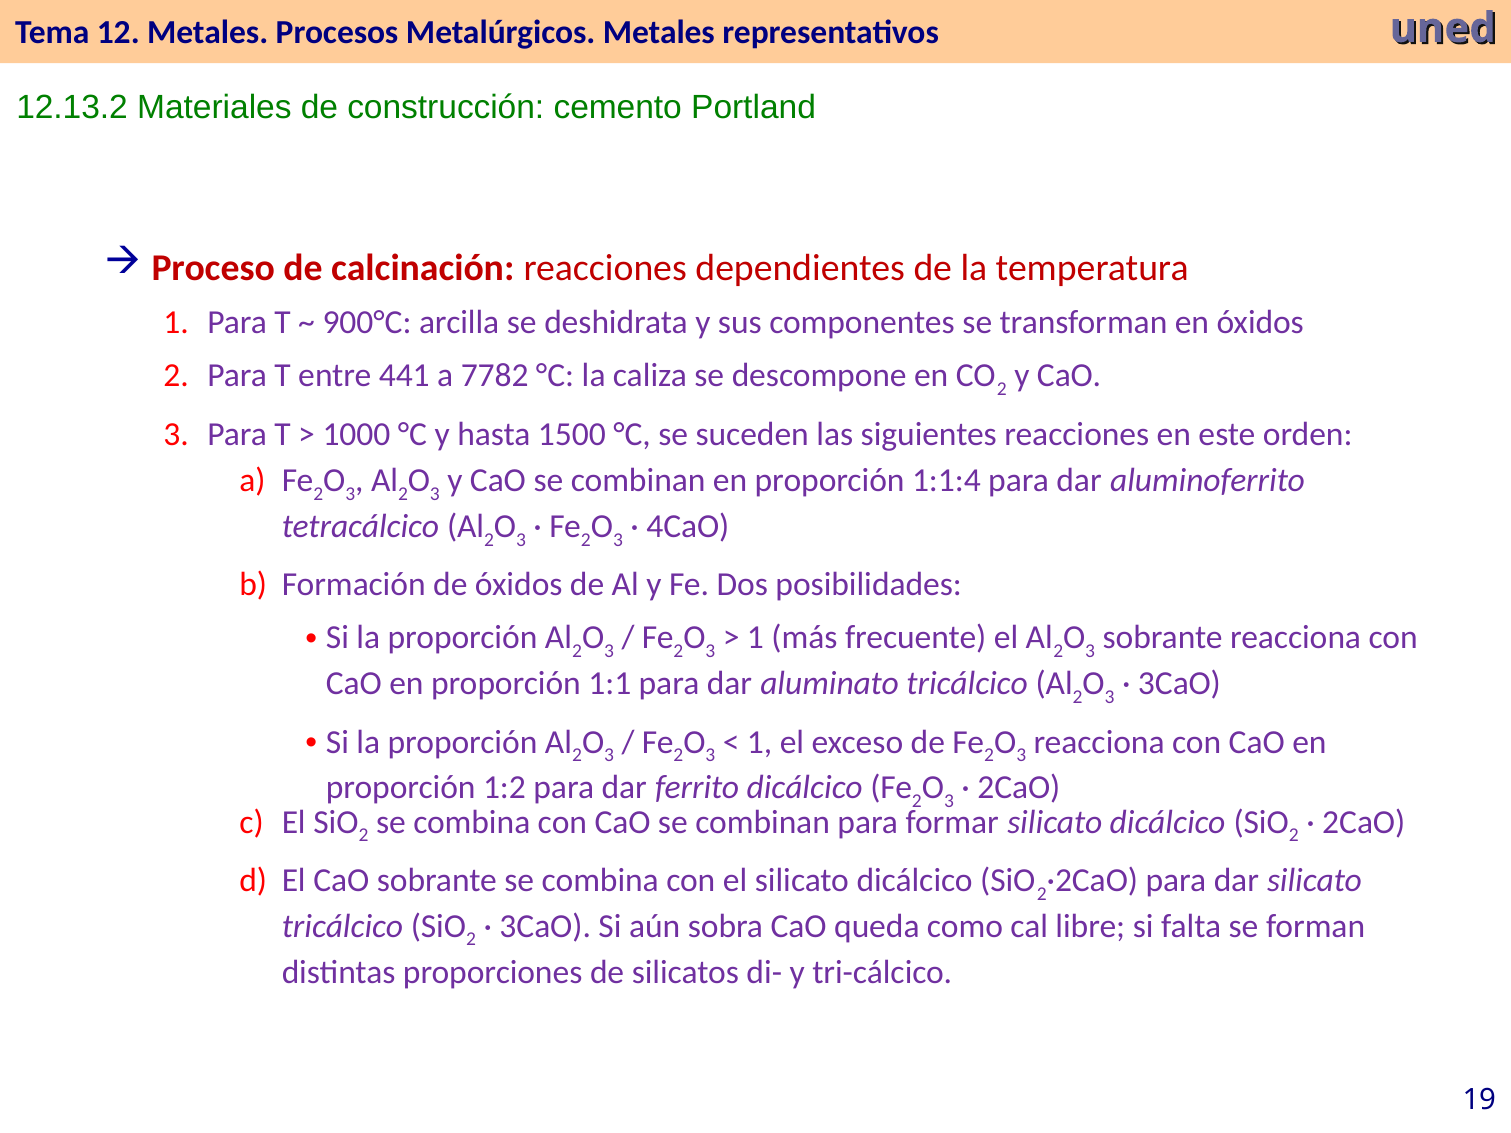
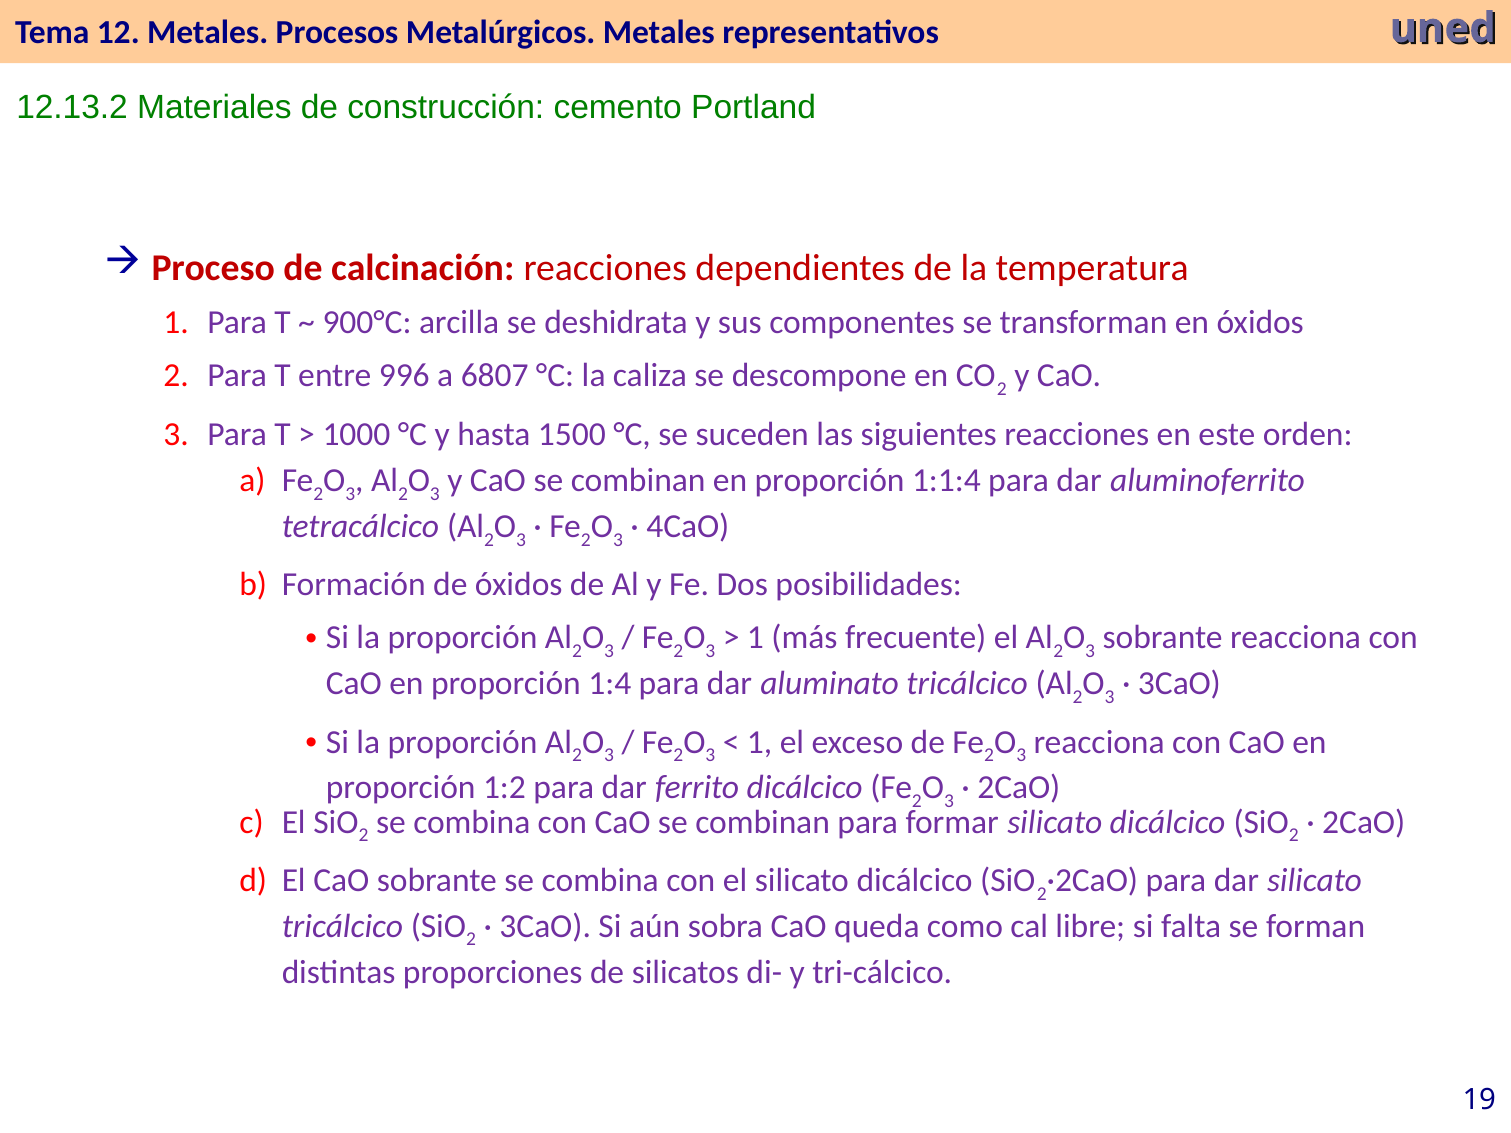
441: 441 -> 996
7782: 7782 -> 6807
1:1: 1:1 -> 1:4
